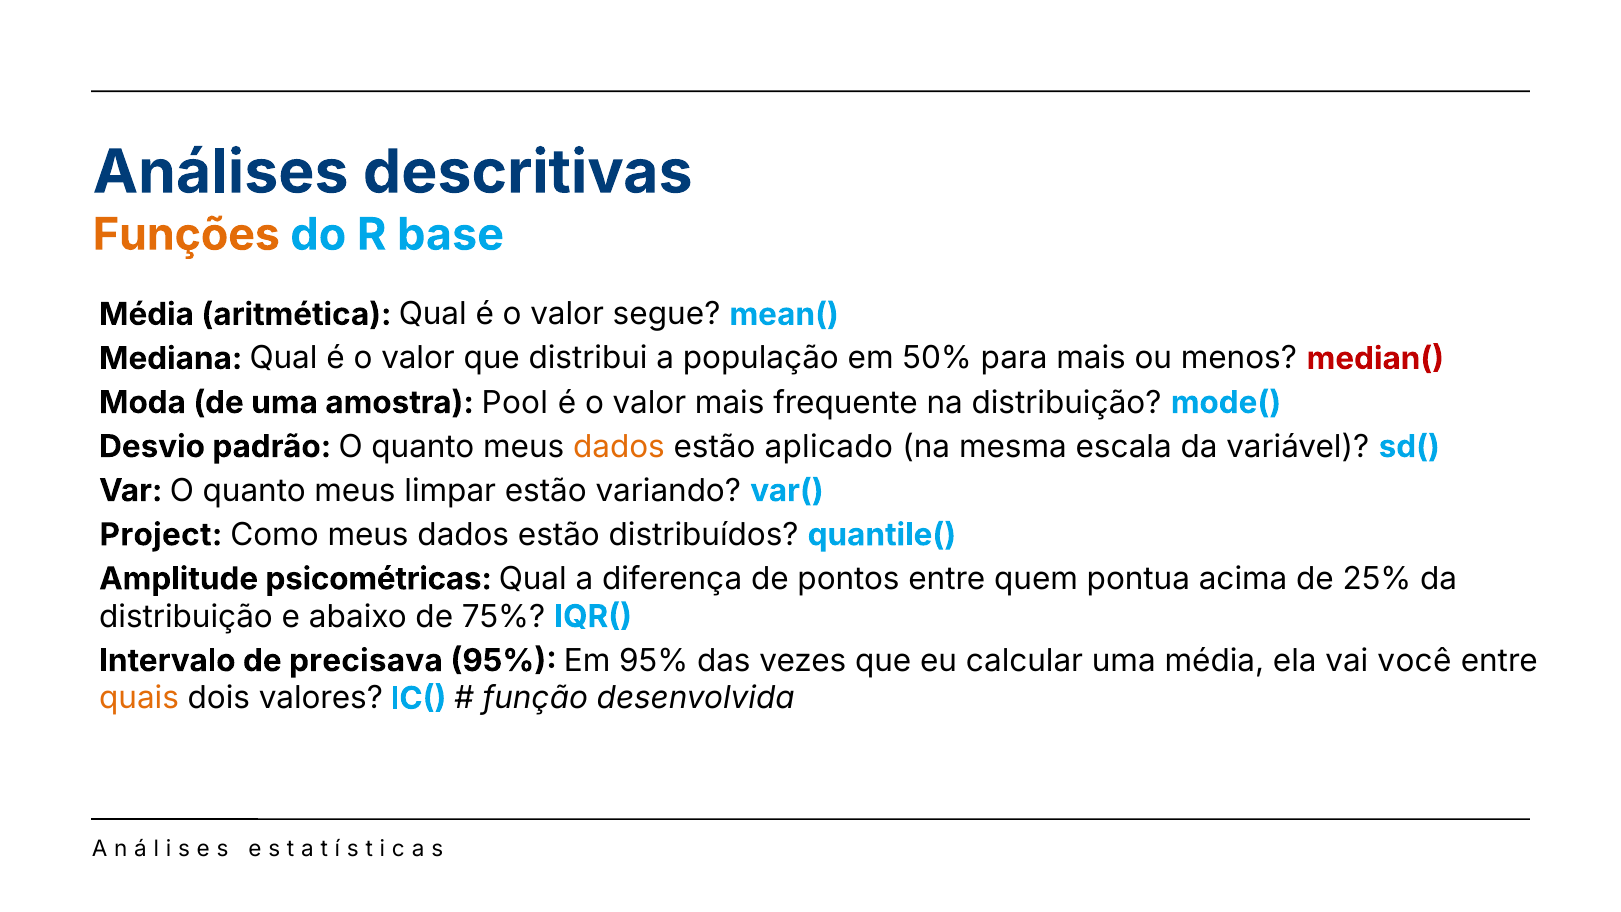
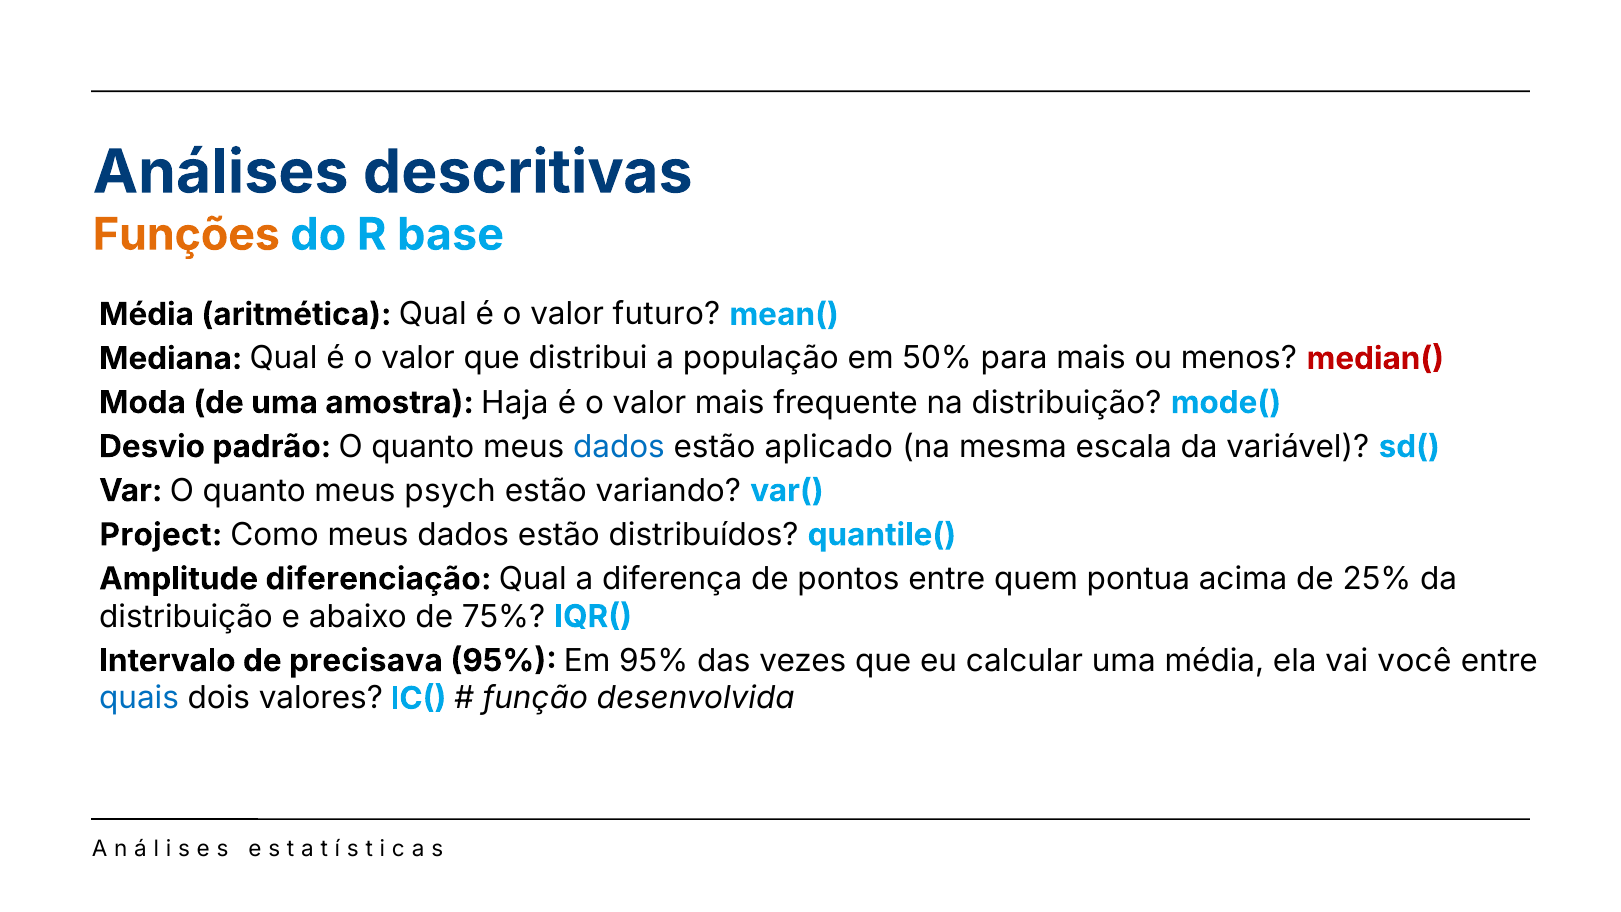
segue: segue -> futuro
Pool: Pool -> Haja
dados at (619, 447) colour: orange -> blue
limpar: limpar -> psych
psicométricas: psicométricas -> diferenciação
quais colour: orange -> blue
